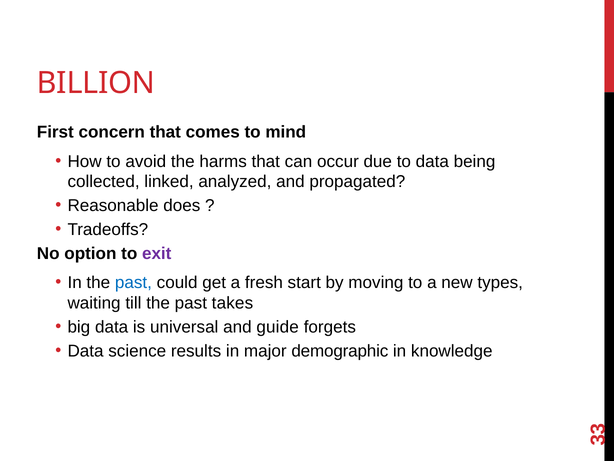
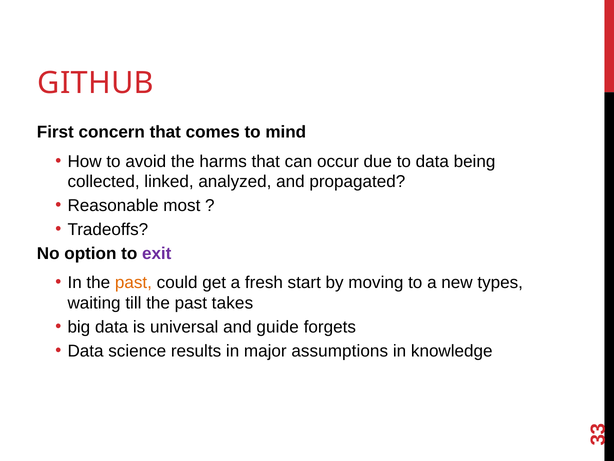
BILLION: BILLION -> GITHUB
does: does -> most
past at (133, 282) colour: blue -> orange
demographic: demographic -> assumptions
